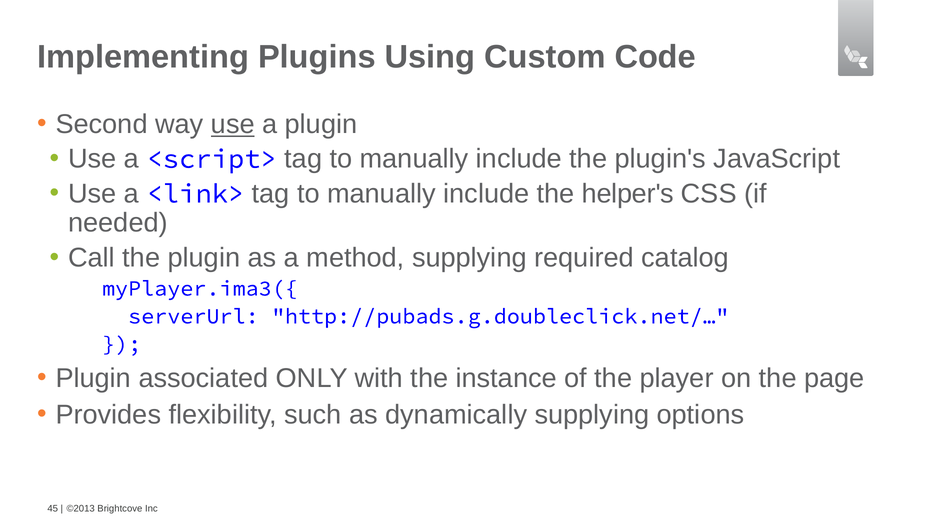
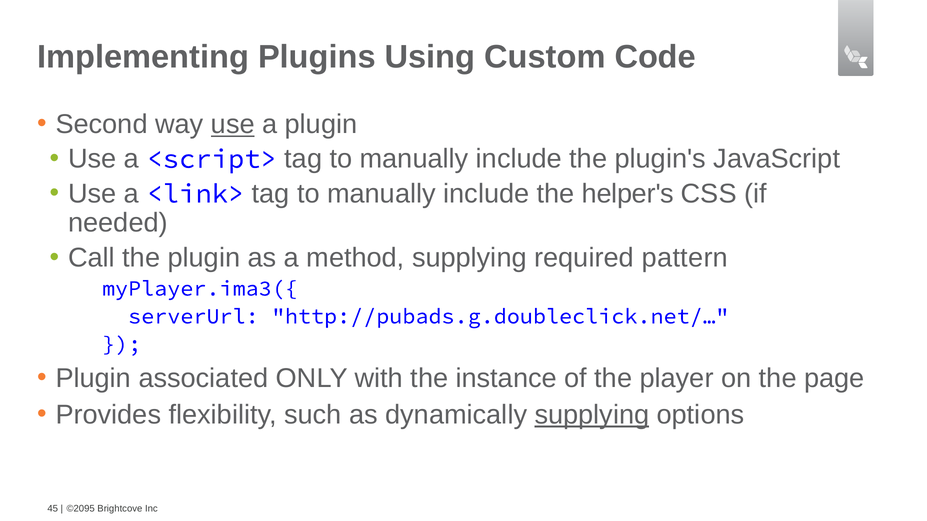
catalog: catalog -> pattern
supplying at (592, 415) underline: none -> present
©2013: ©2013 -> ©2095
